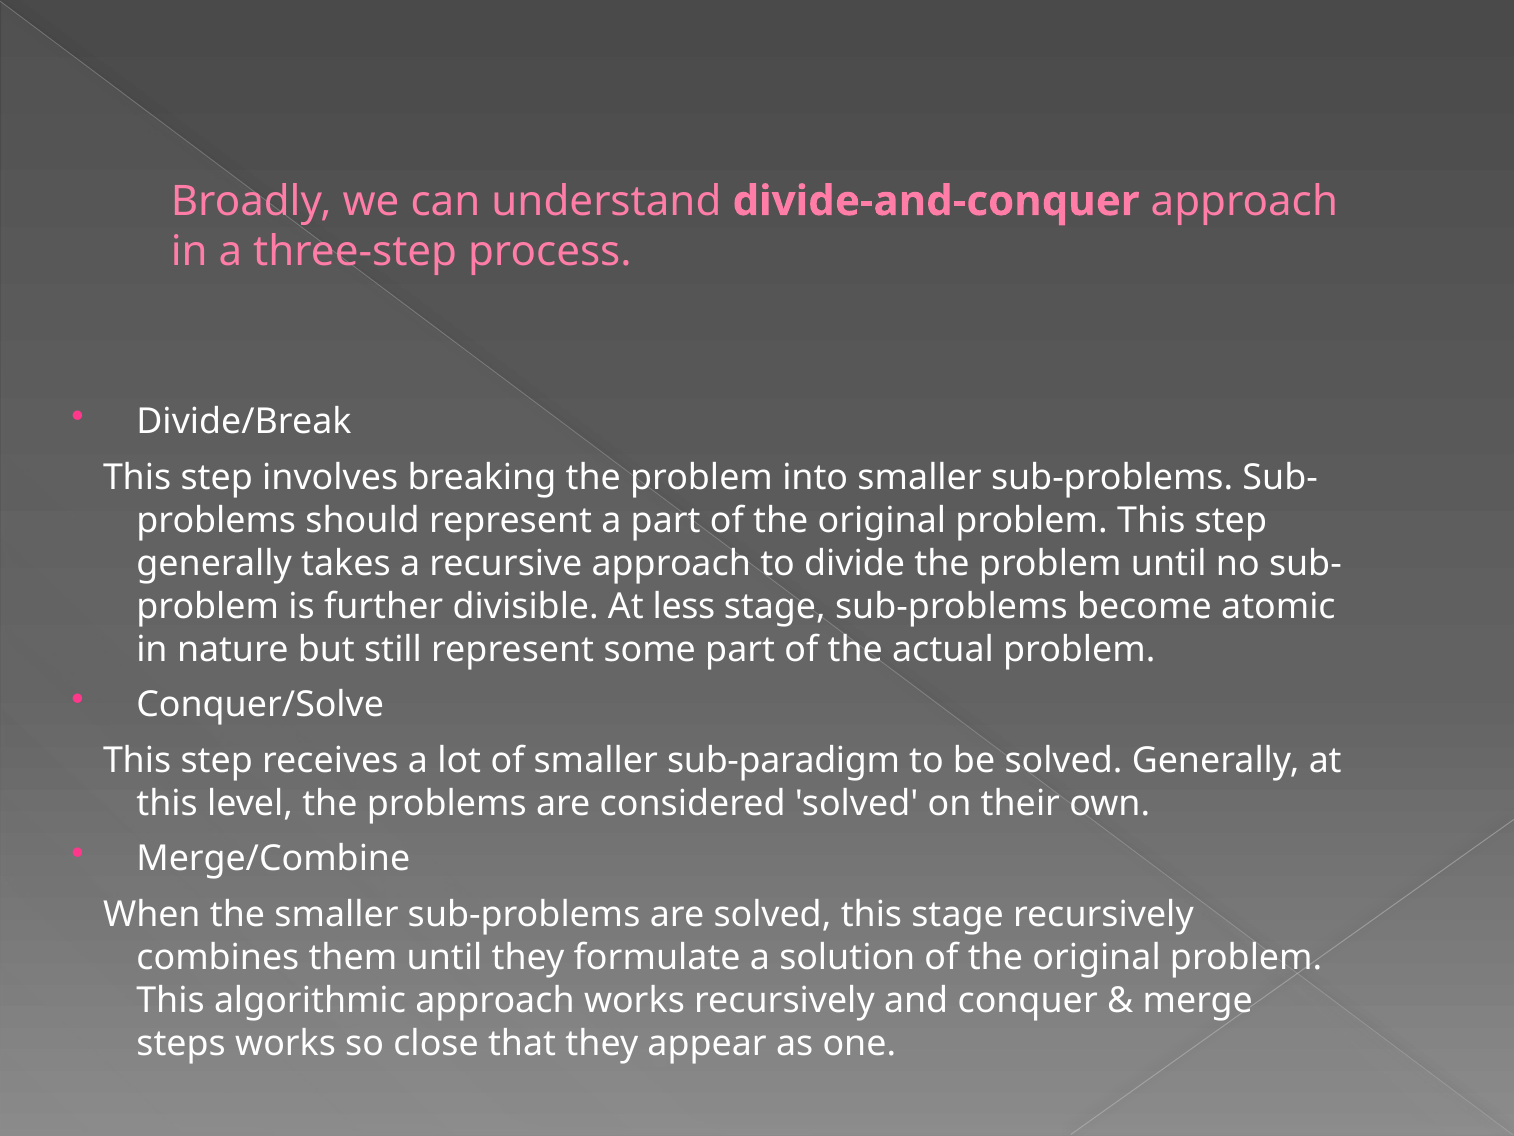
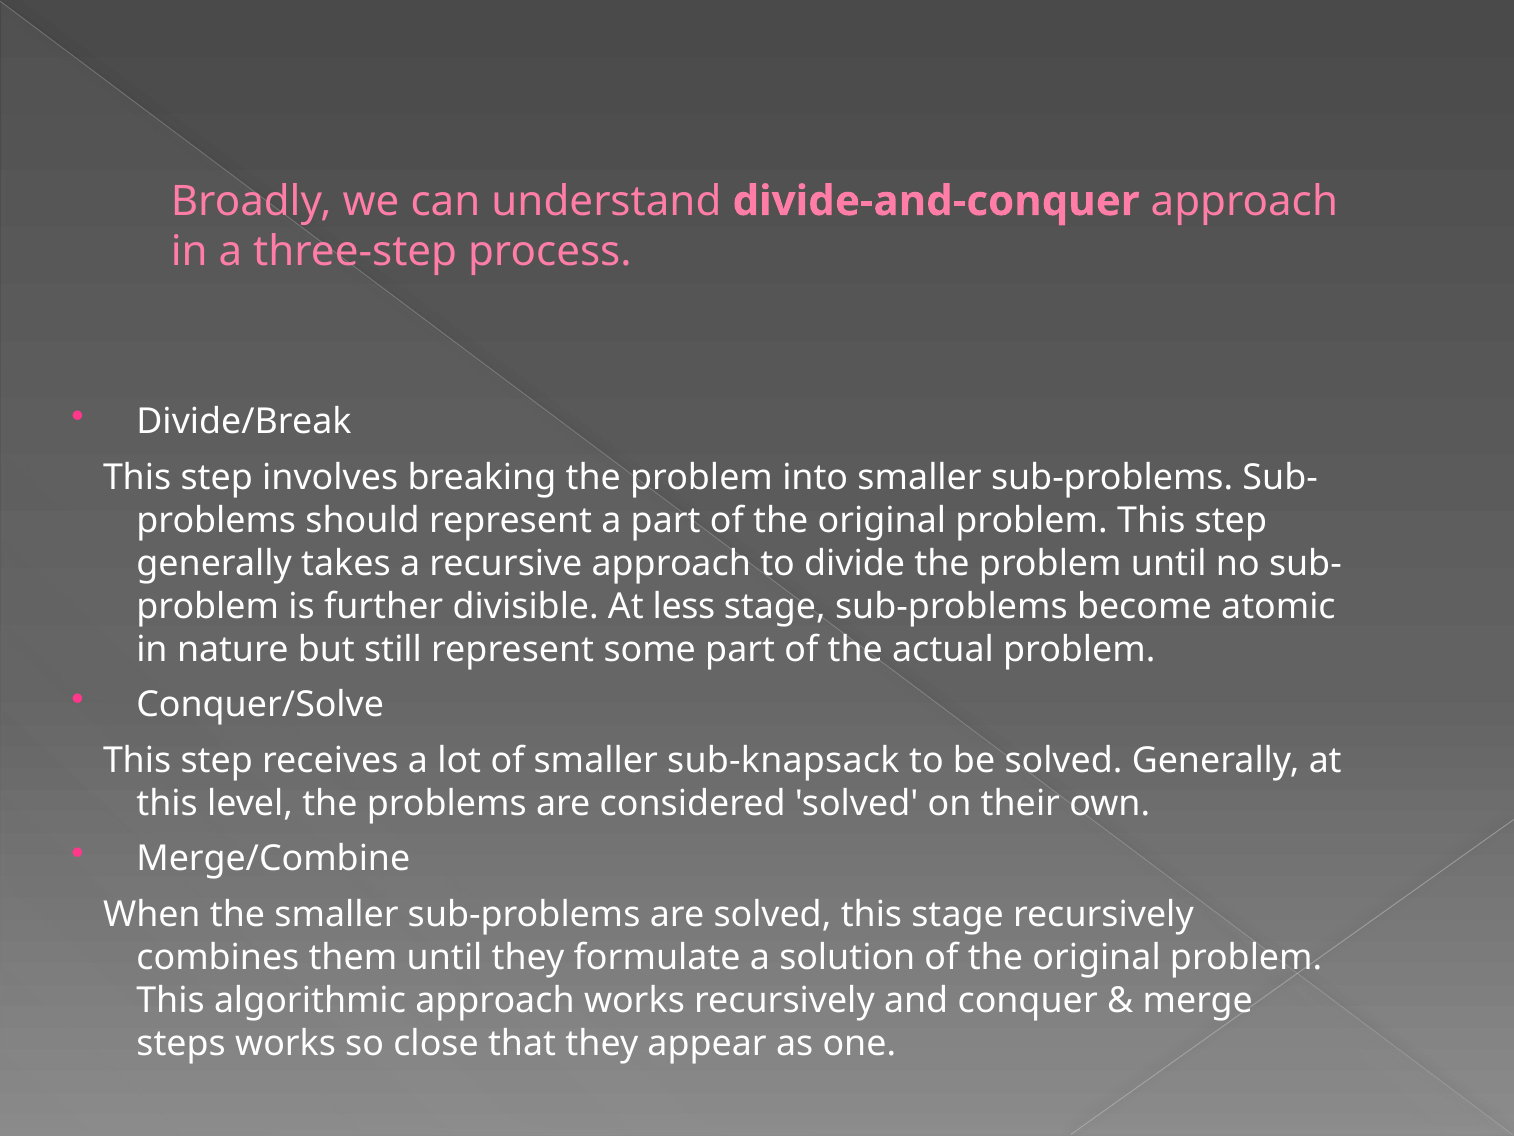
sub-paradigm: sub-paradigm -> sub-knapsack
